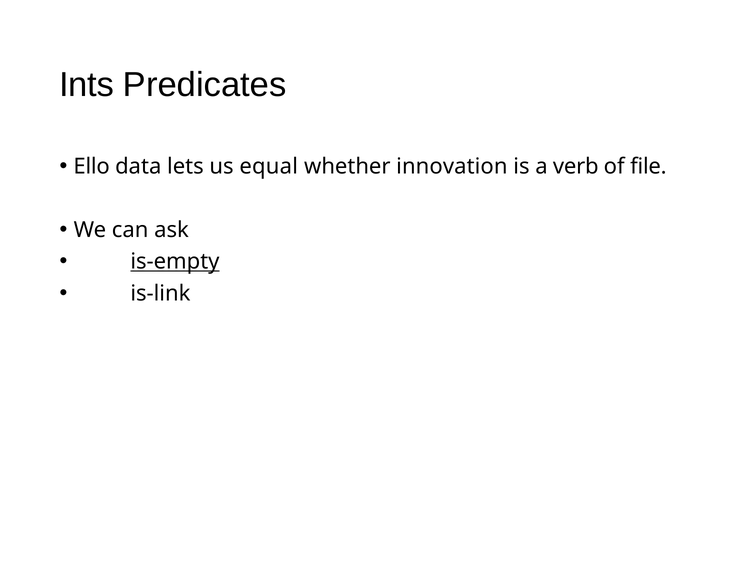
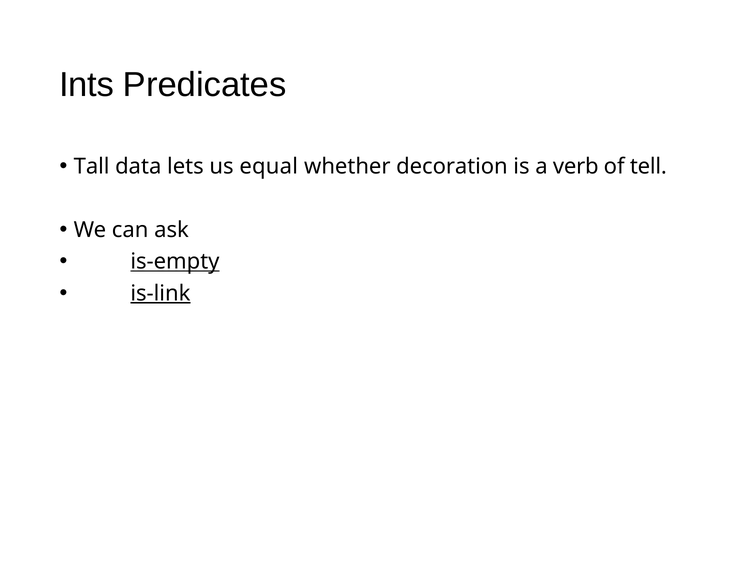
Ello: Ello -> Tall
innovation: innovation -> decoration
file: file -> tell
is-link underline: none -> present
